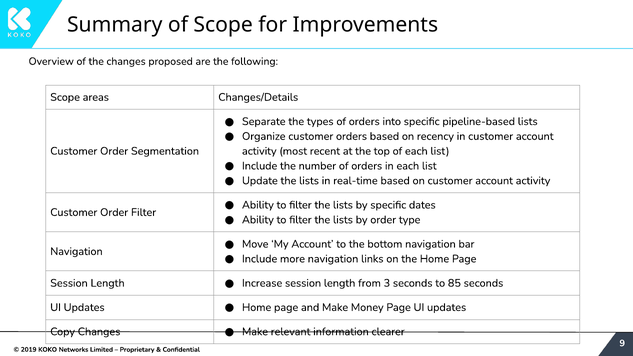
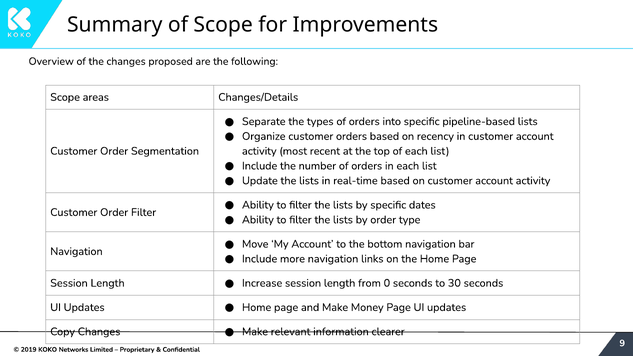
3: 3 -> 0
85: 85 -> 30
